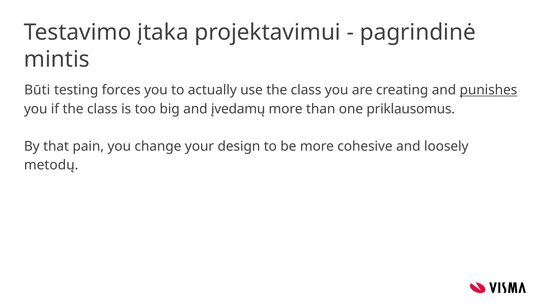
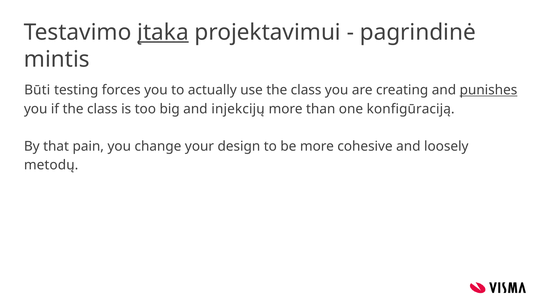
įtaka underline: none -> present
įvedamų: įvedamų -> injekcijų
priklausomus: priklausomus -> konfigūraciją
